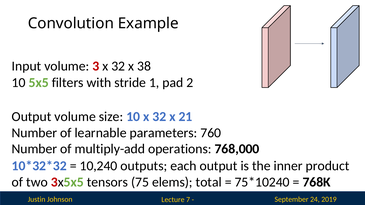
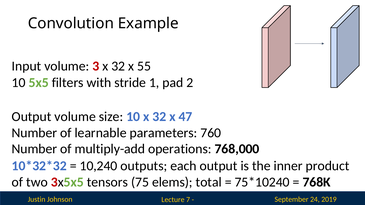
38: 38 -> 55
21: 21 -> 47
